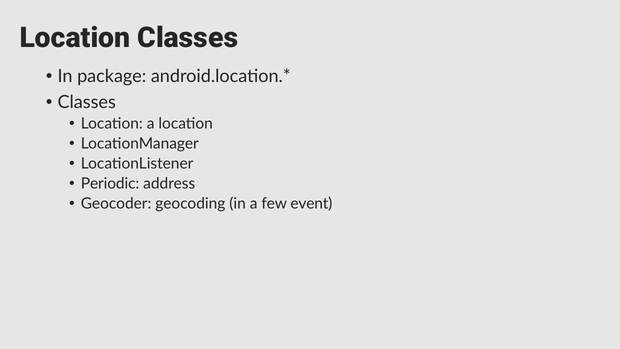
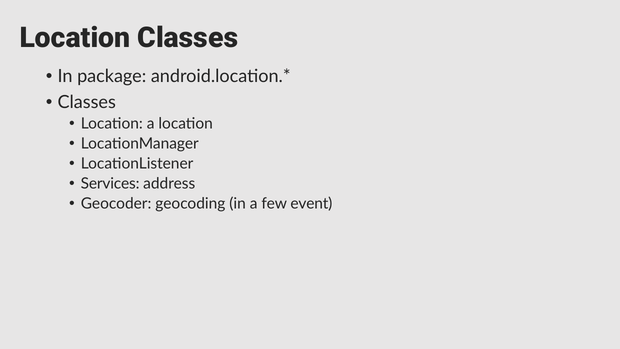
Periodic: Periodic -> Services
